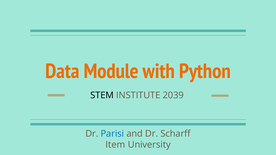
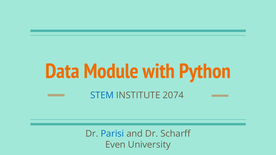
STEM colour: black -> blue
2039: 2039 -> 2074
Item: Item -> Even
